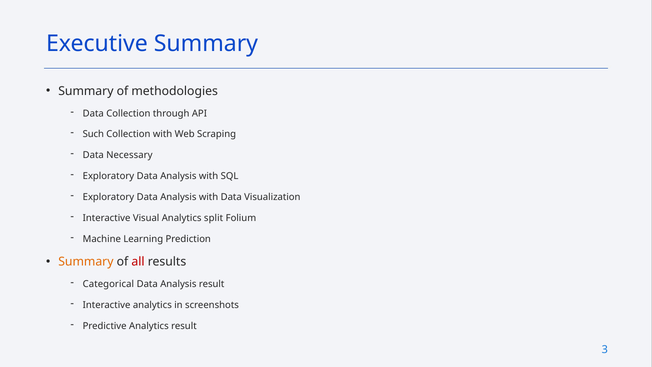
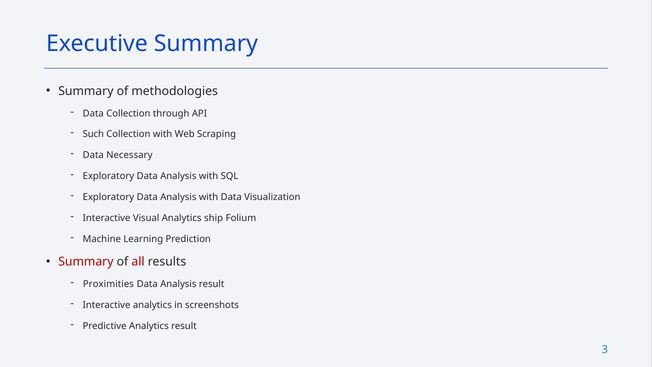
split: split -> ship
Summary at (86, 262) colour: orange -> red
Categorical: Categorical -> Proximities
